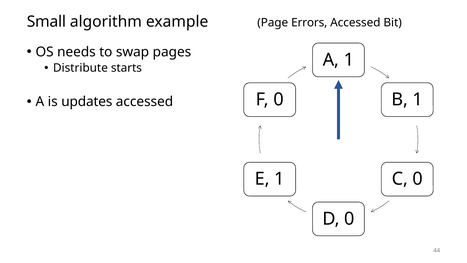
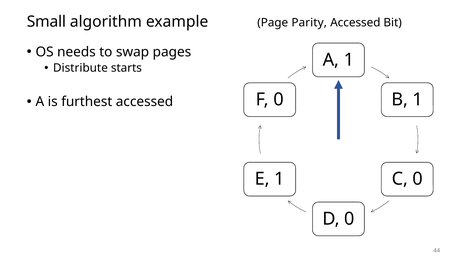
Errors: Errors -> Parity
updates: updates -> furthest
